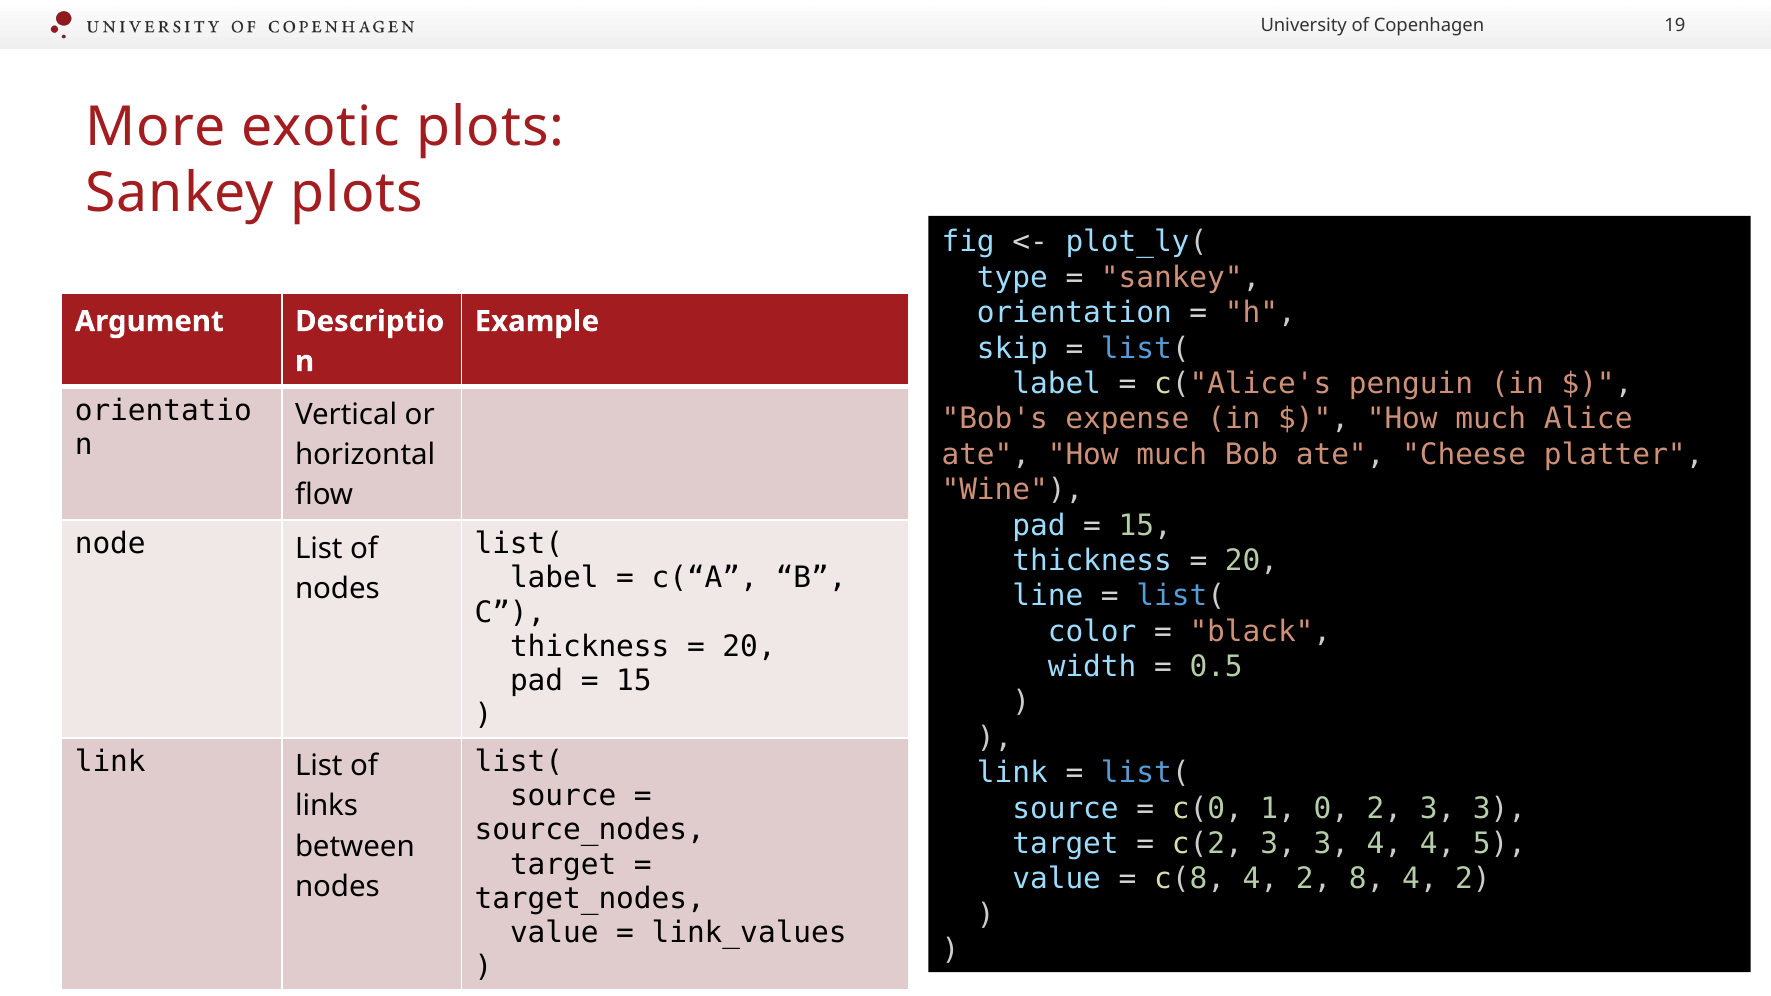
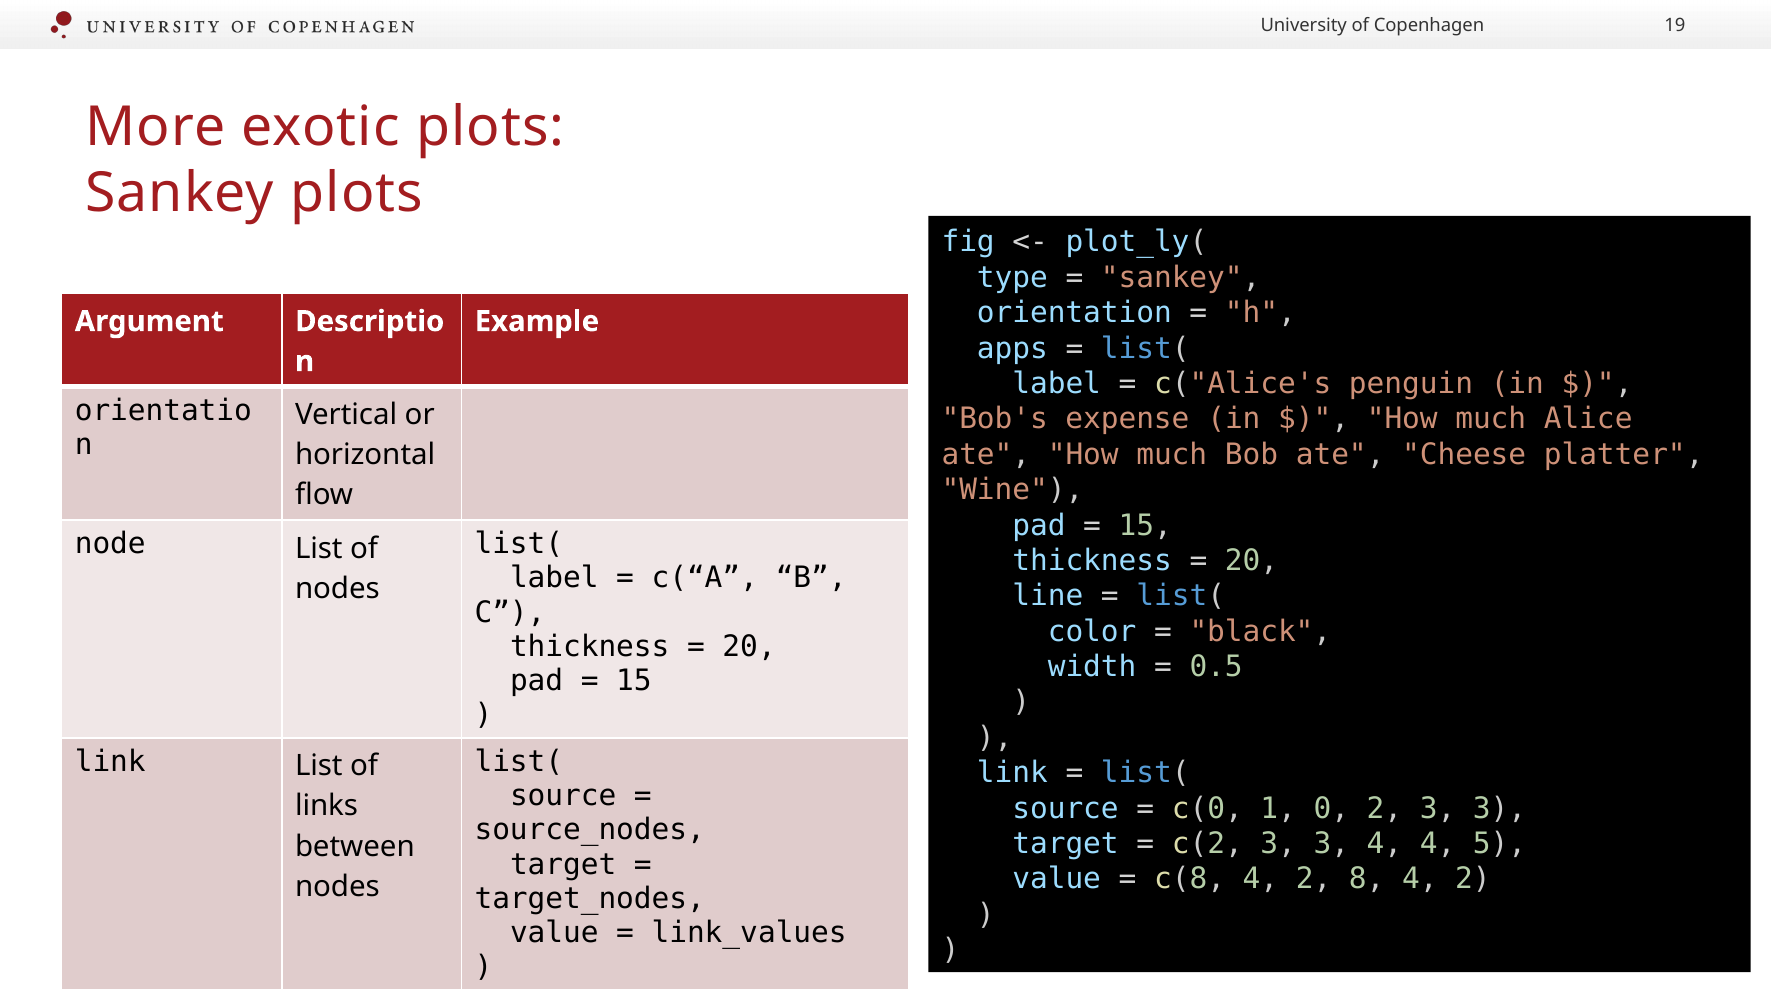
skip: skip -> apps
